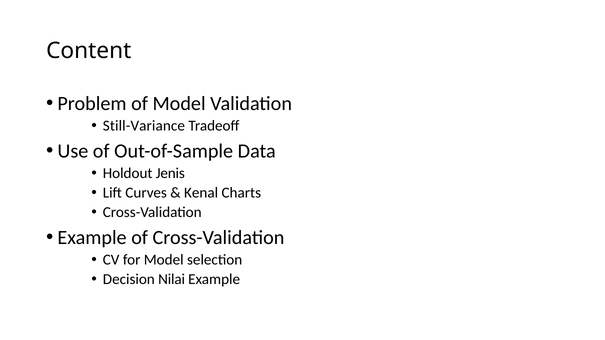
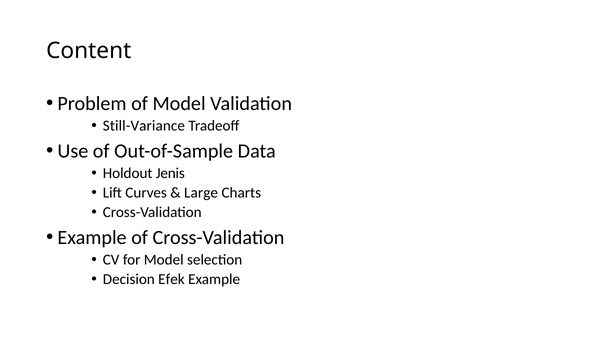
Kenal: Kenal -> Large
Nilai: Nilai -> Efek
